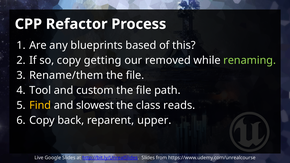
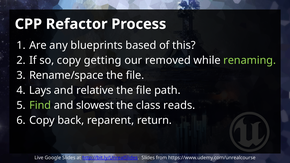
Rename/them: Rename/them -> Rename/space
Tool: Tool -> Lays
custom: custom -> relative
Find colour: yellow -> light green
upper: upper -> return
